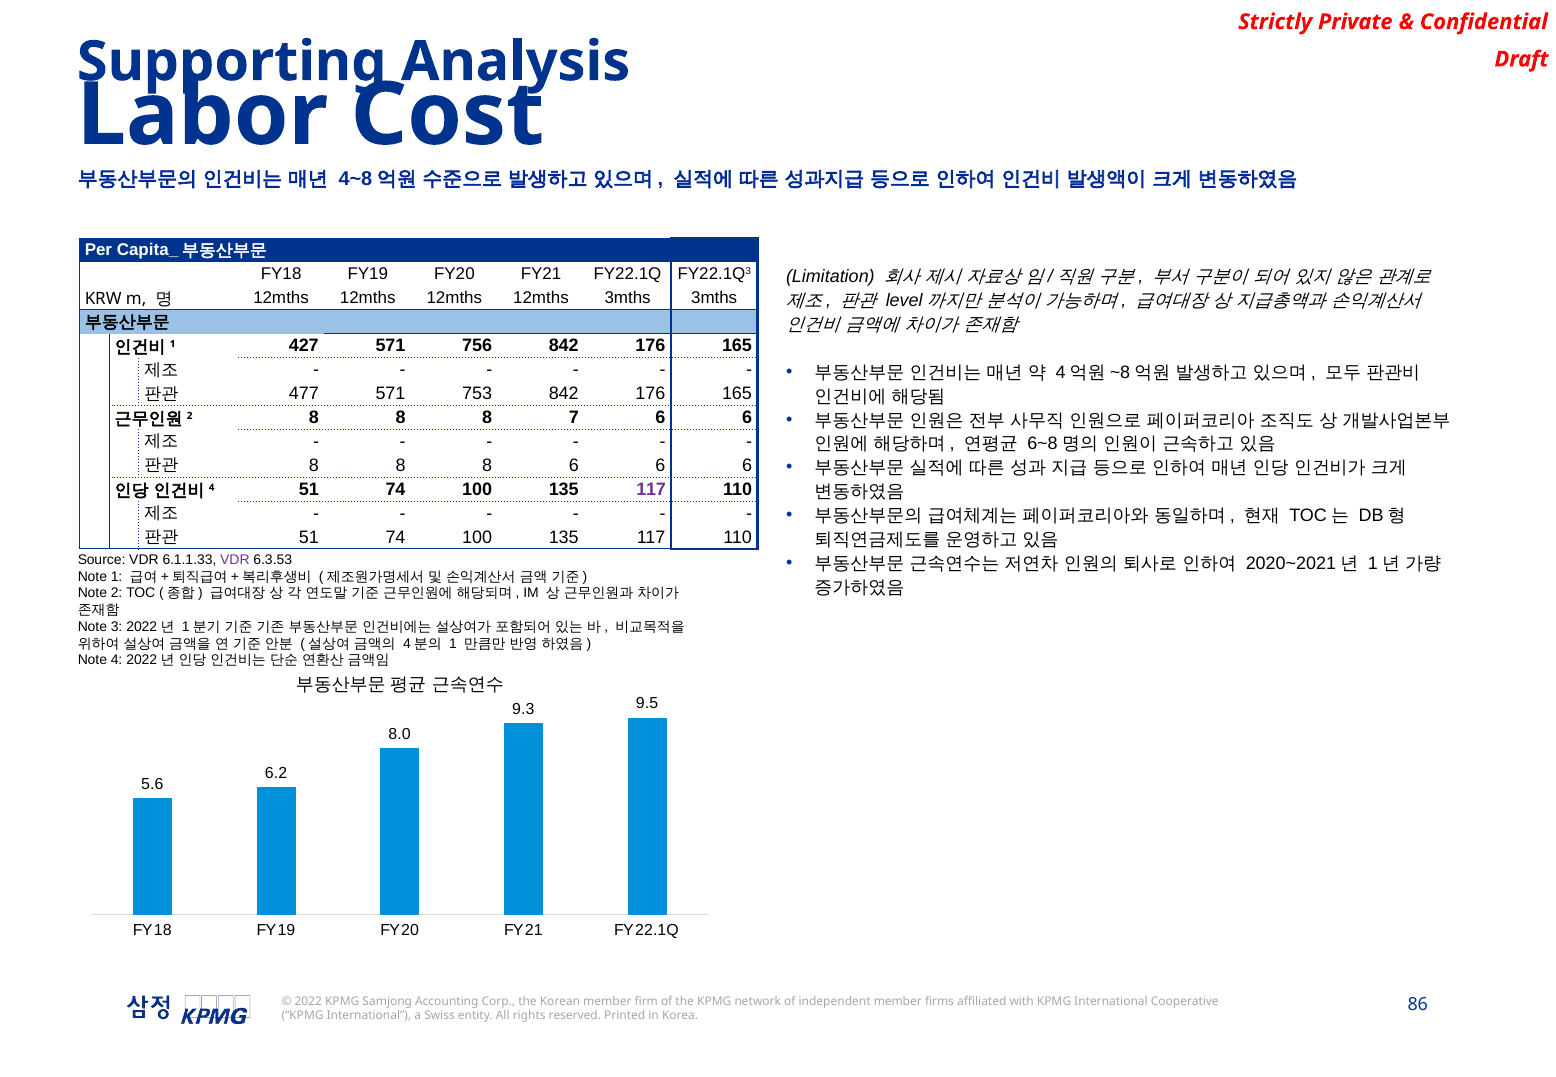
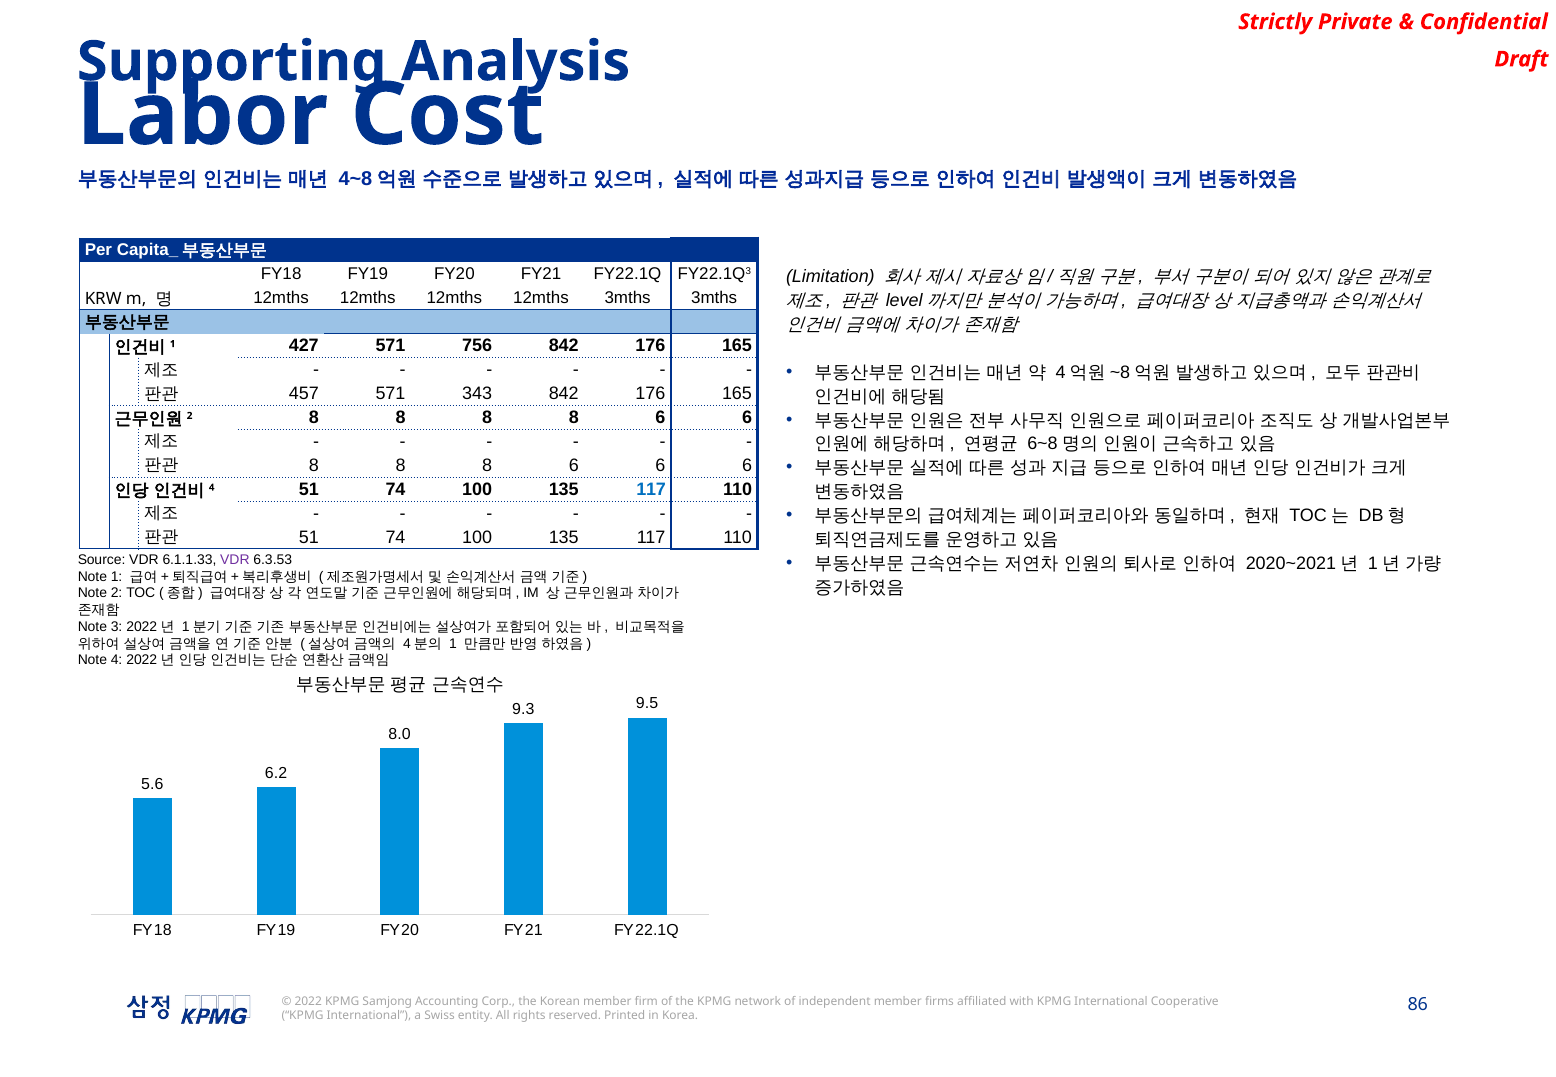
477: 477 -> 457
753: 753 -> 343
8 8 8 7: 7 -> 8
117 at (651, 489) colour: purple -> blue
